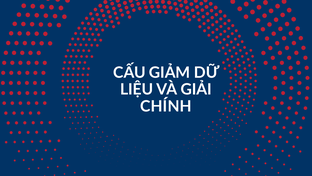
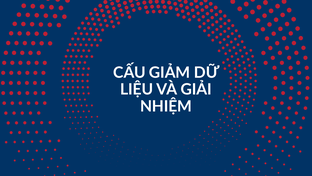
CHÍNH: CHÍNH -> NHIỆM
